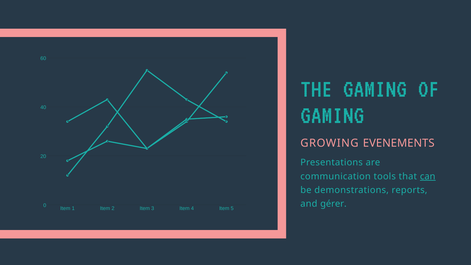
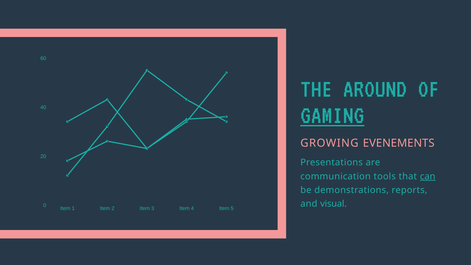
THE GAMING: GAMING -> AROUND
GAMING at (332, 114) underline: none -> present
gérer: gérer -> visual
